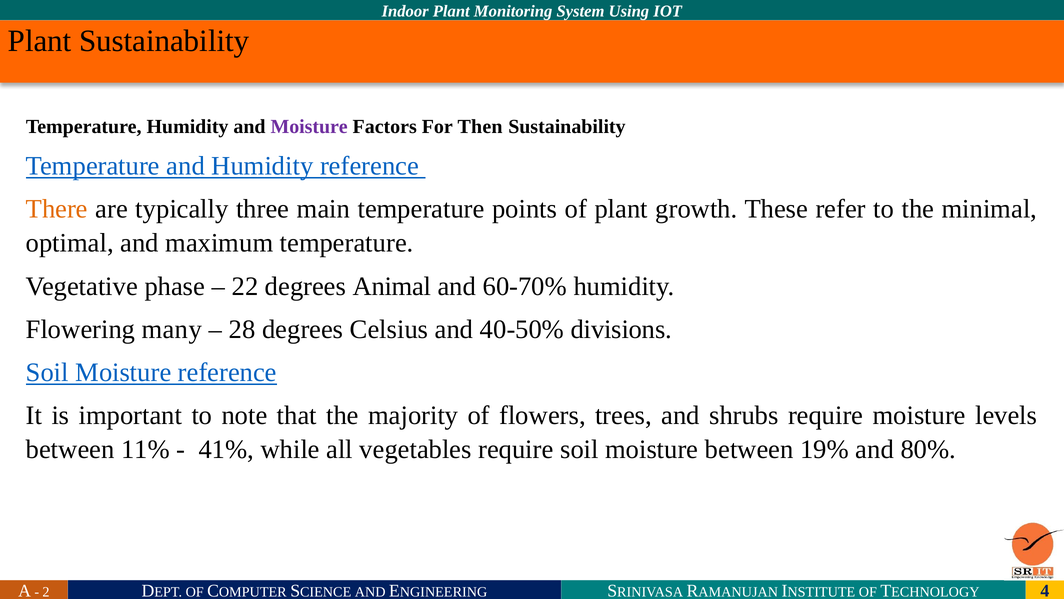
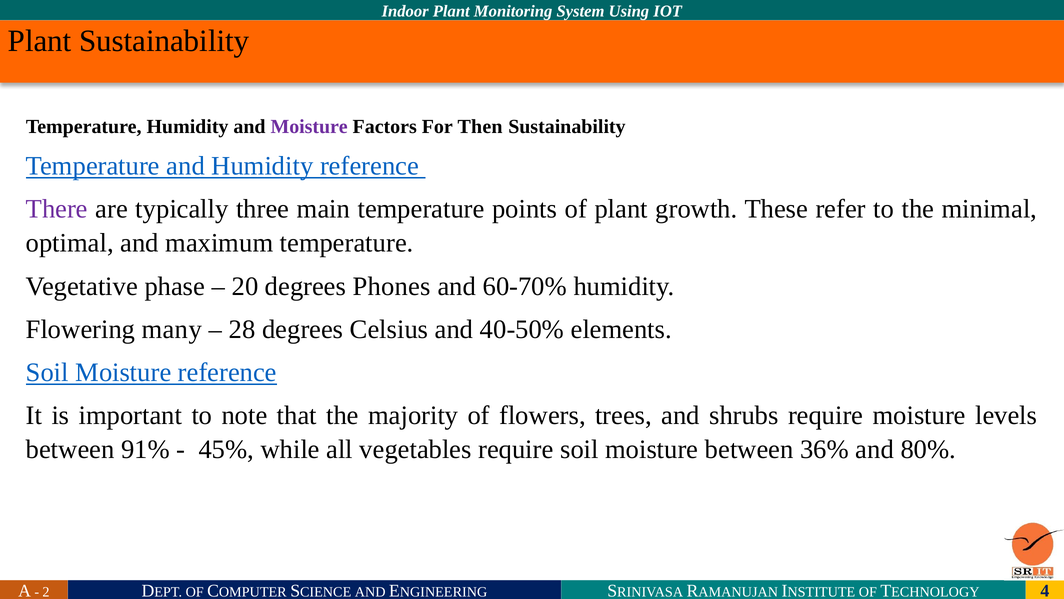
There colour: orange -> purple
22: 22 -> 20
Animal: Animal -> Phones
divisions: divisions -> elements
11%: 11% -> 91%
41%: 41% -> 45%
19%: 19% -> 36%
